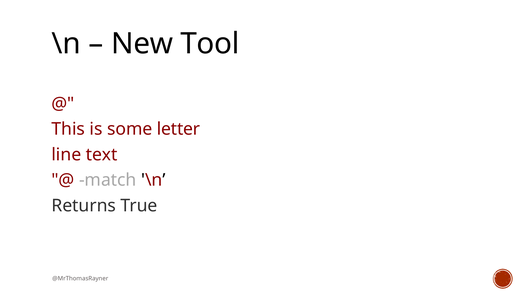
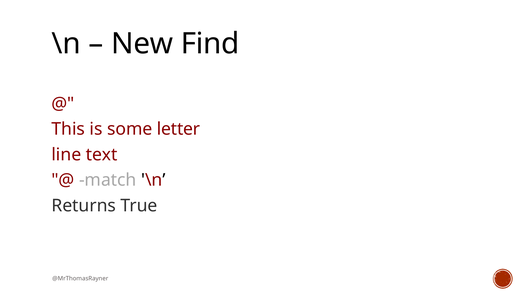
Tool: Tool -> Find
